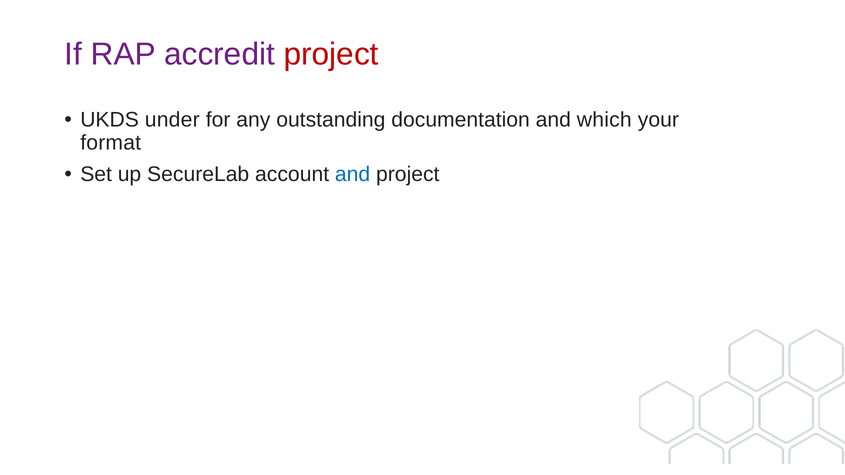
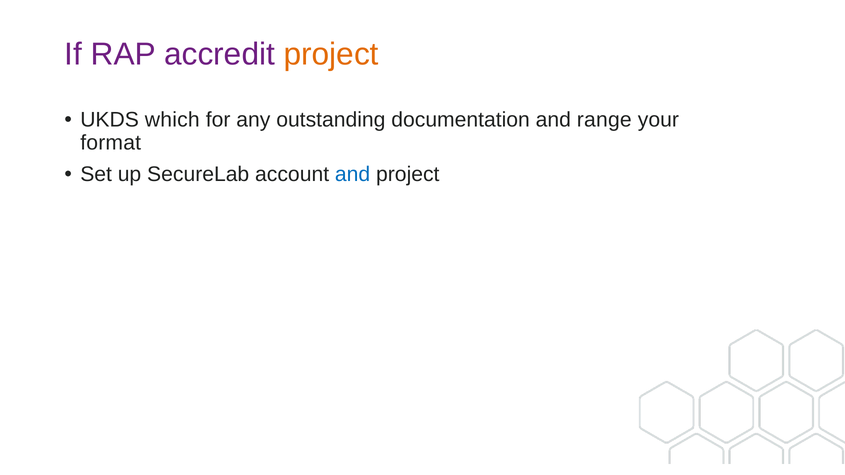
project at (331, 54) colour: red -> orange
under: under -> which
which: which -> range
